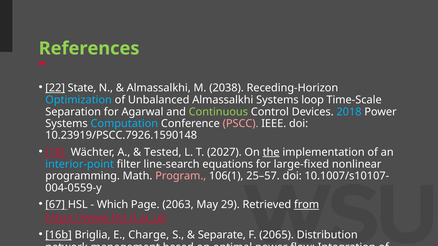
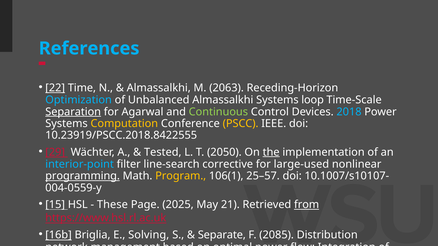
References colour: light green -> light blue
State: State -> Time
2038: 2038 -> 2063
Separation underline: none -> present
Computation colour: light blue -> yellow
PSCC colour: pink -> yellow
10.23919/PSCC.7926.1590148: 10.23919/PSCC.7926.1590148 -> 10.23919/PSCC.2018.8422555
16: 16 -> 29
2027: 2027 -> 2050
equations: equations -> corrective
large-fixed: large-fixed -> large-used
programming underline: none -> present
Program colour: pink -> yellow
67: 67 -> 15
Which: Which -> These
2063: 2063 -> 2025
29: 29 -> 21
Charge: Charge -> Solving
2065: 2065 -> 2085
